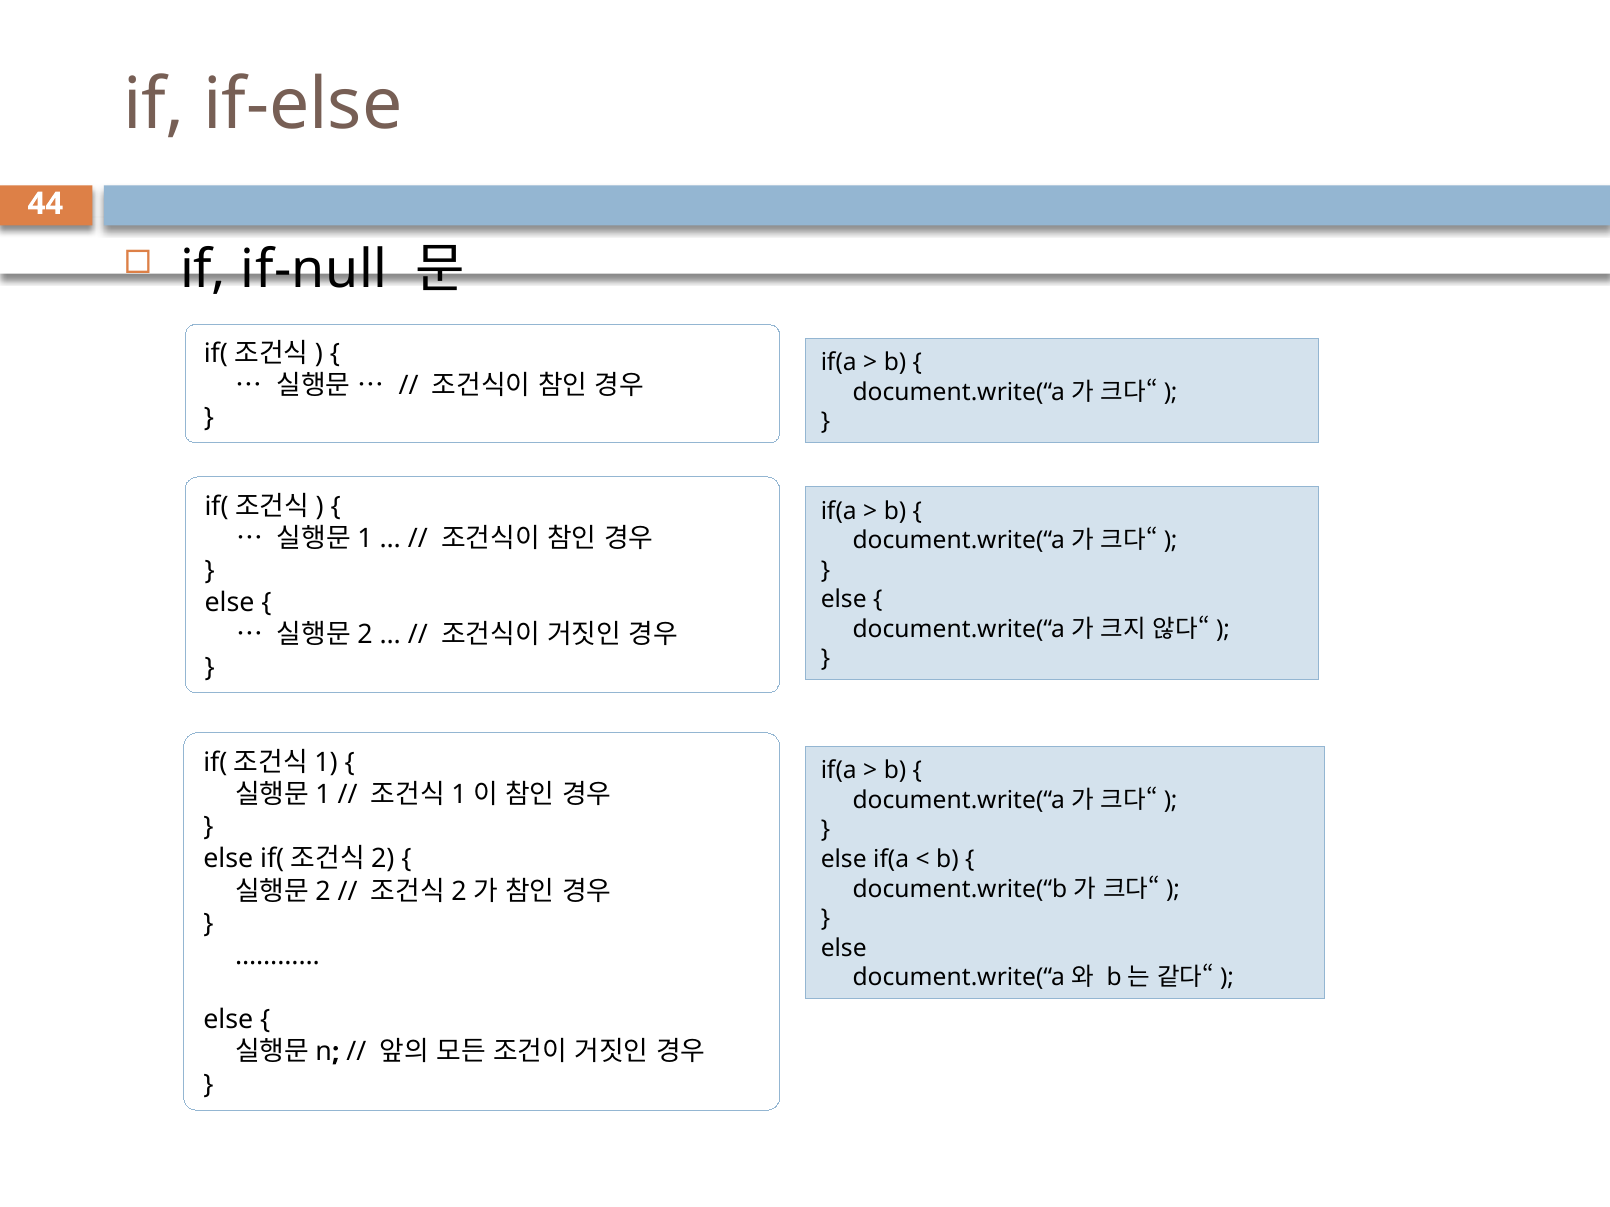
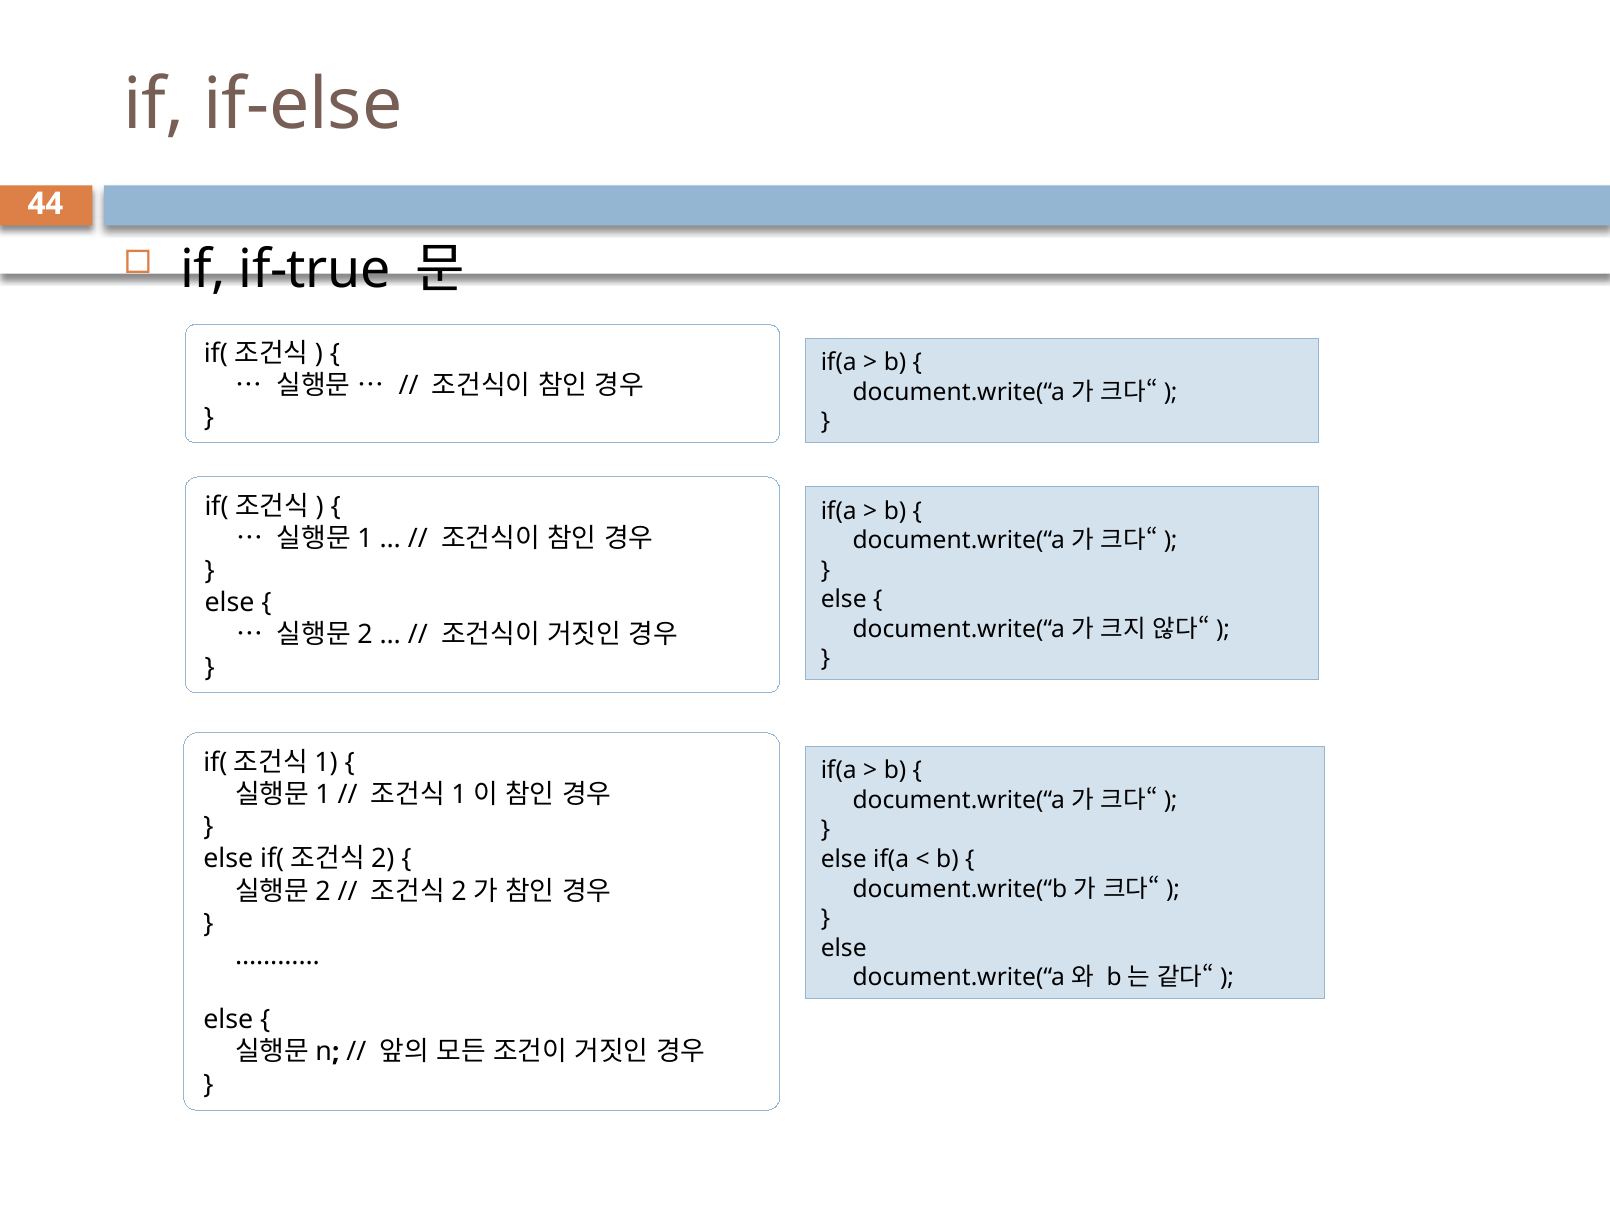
if-null: if-null -> if-true
